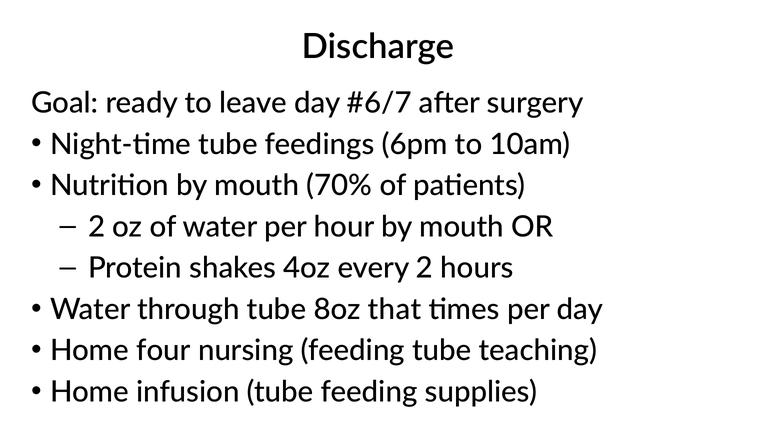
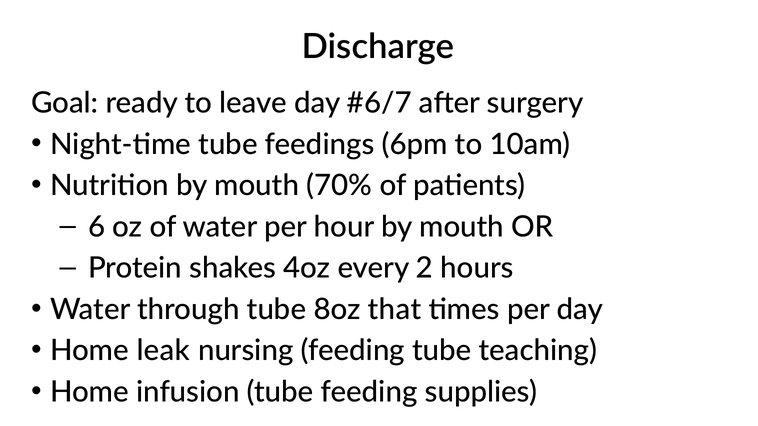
2 at (97, 227): 2 -> 6
four: four -> leak
